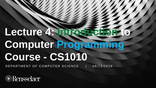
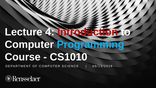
Introduction colour: green -> red
